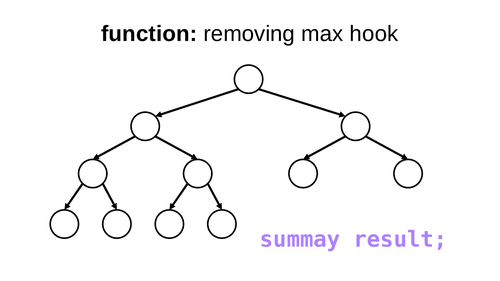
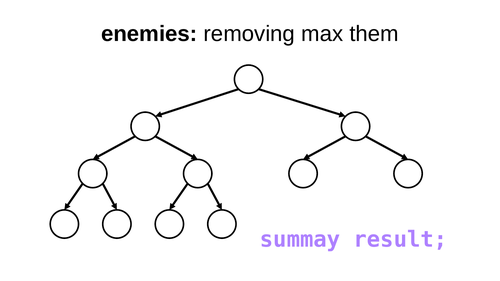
function: function -> enemies
hook: hook -> them
